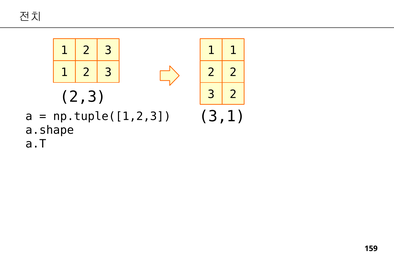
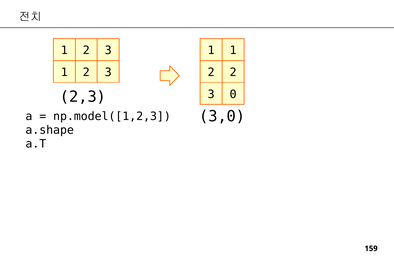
3 2: 2 -> 0
3,1: 3,1 -> 3,0
np.tuple([1,2,3: np.tuple([1,2,3 -> np.model([1,2,3
